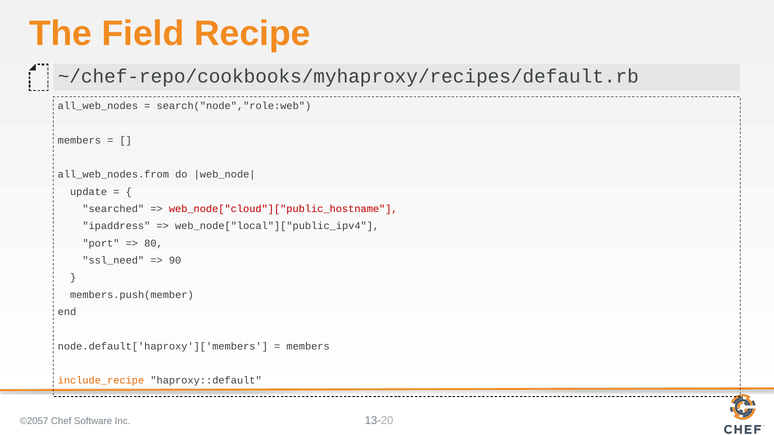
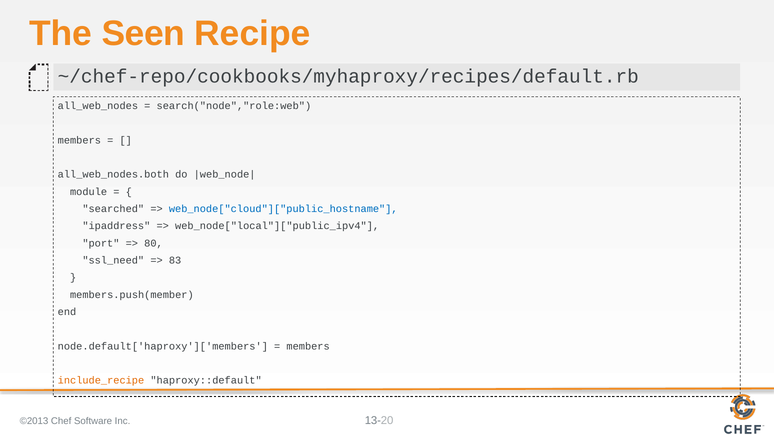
Field: Field -> Seen
all_web_nodes.from: all_web_nodes.from -> all_web_nodes.both
update: update -> module
web_node["cloud"]["public_hostname colour: red -> blue
90: 90 -> 83
©2057: ©2057 -> ©2013
